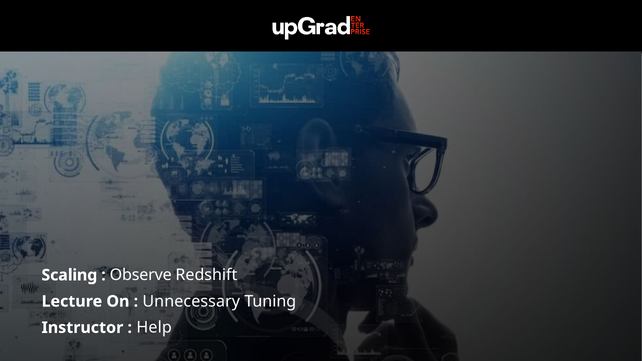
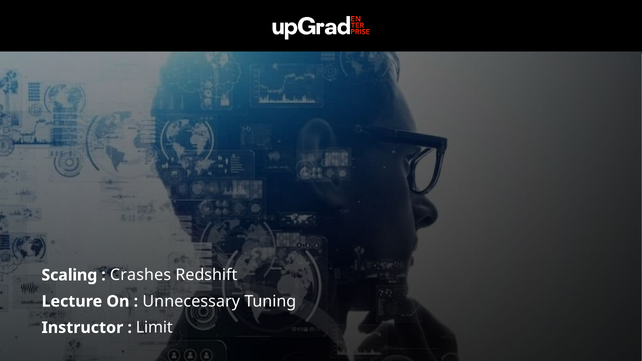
Observe: Observe -> Crashes
Help: Help -> Limit
